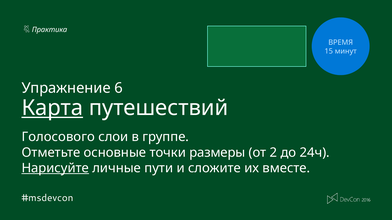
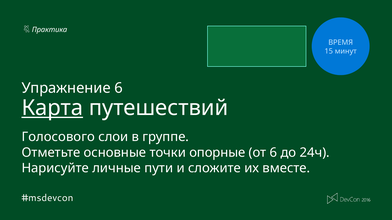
размеры: размеры -> опорные
от 2: 2 -> 6
Нарисуйте underline: present -> none
